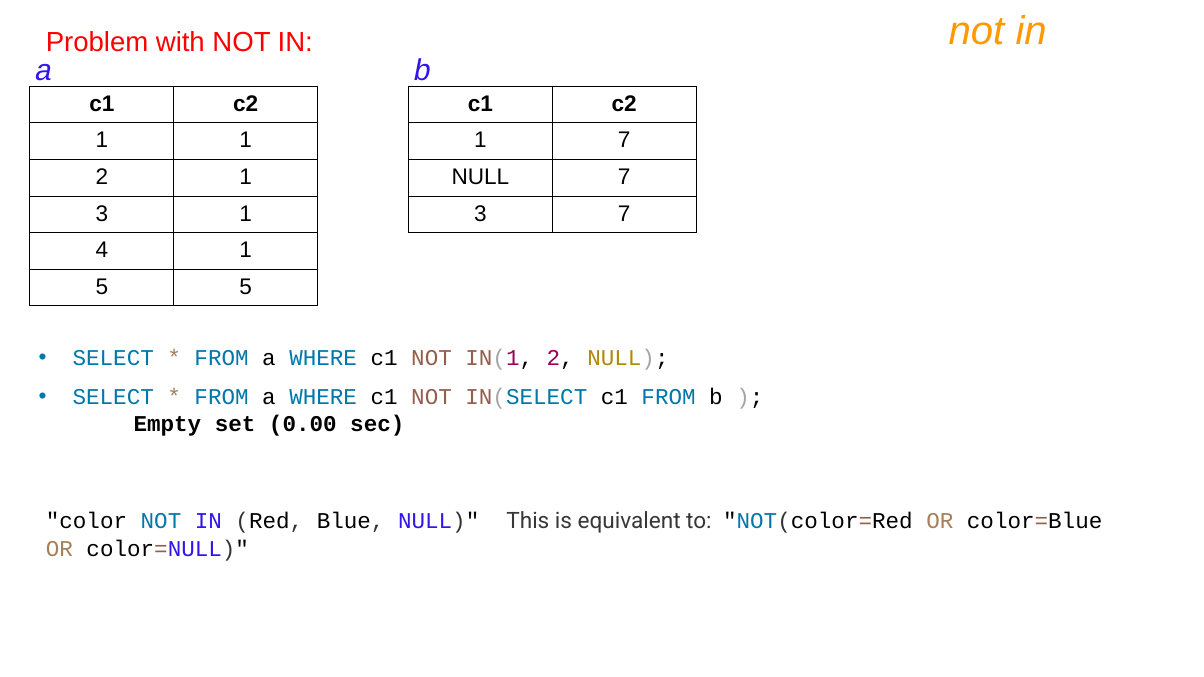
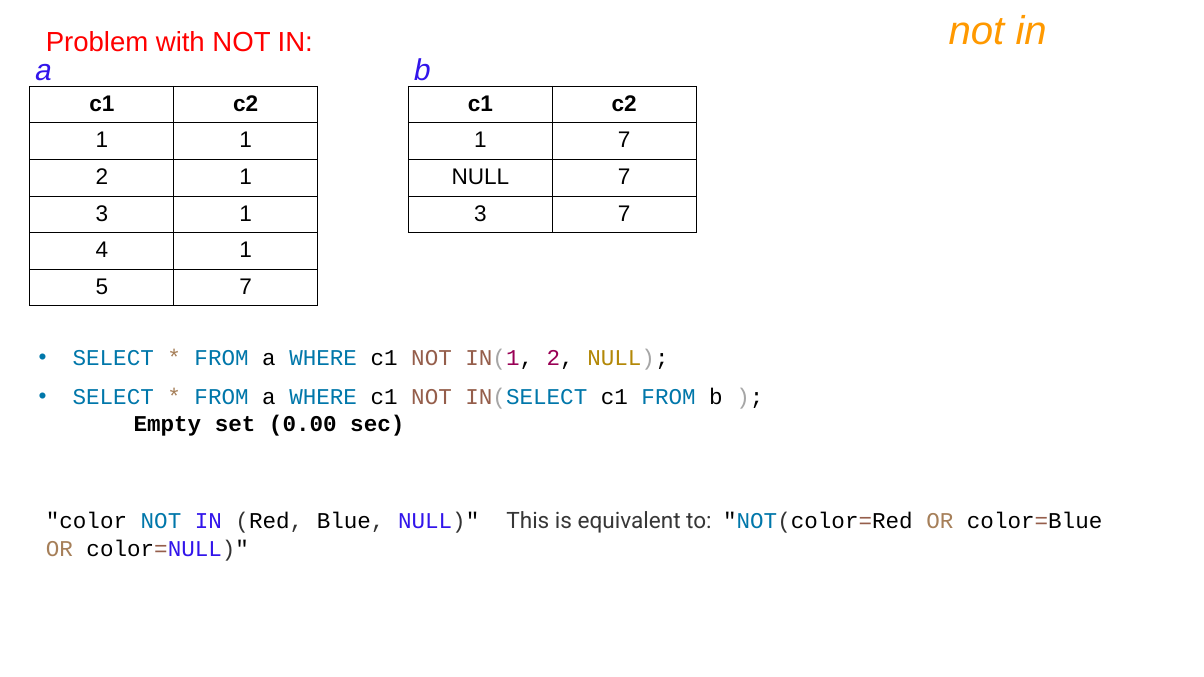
5 5: 5 -> 7
